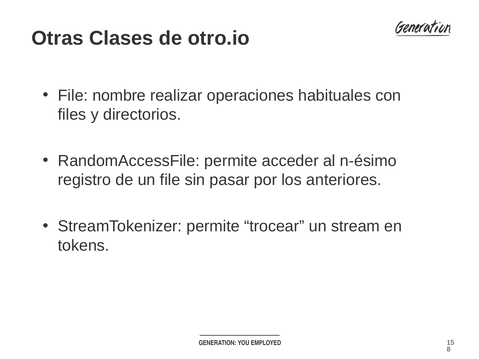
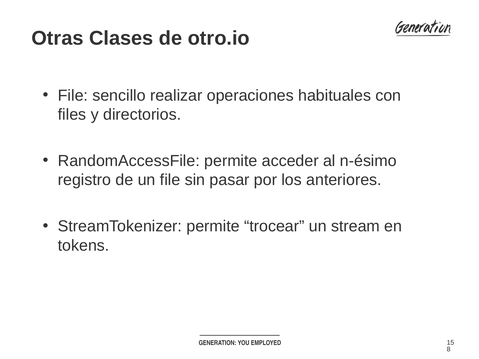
nombre: nombre -> sencillo
